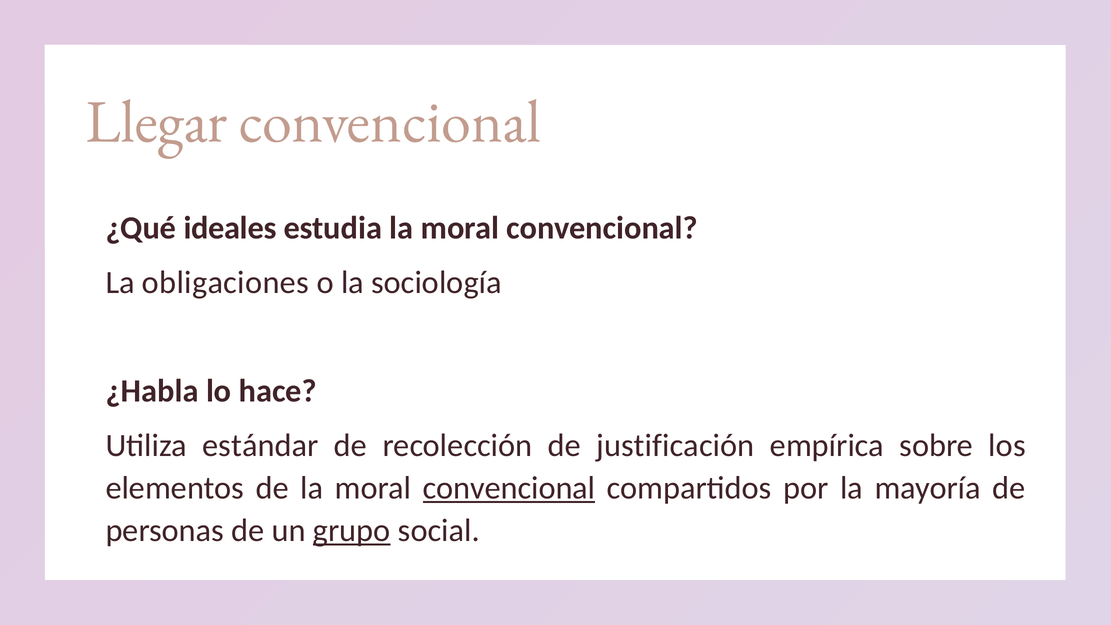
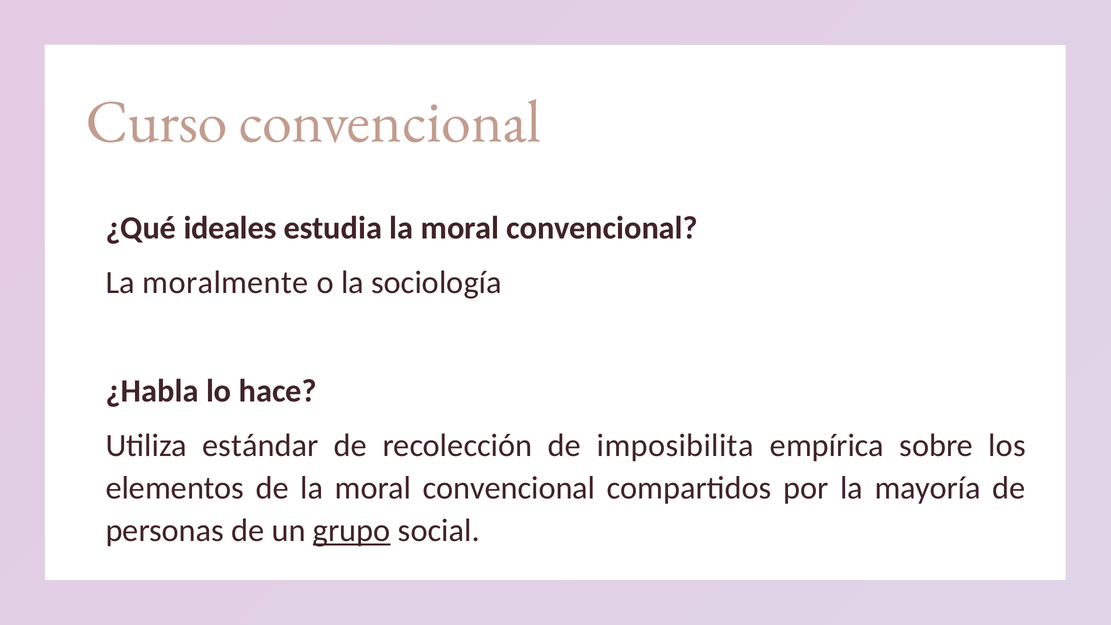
Llegar: Llegar -> Curso
obligaciones: obligaciones -> moralmente
justificación: justificación -> imposibilita
convencional at (509, 488) underline: present -> none
